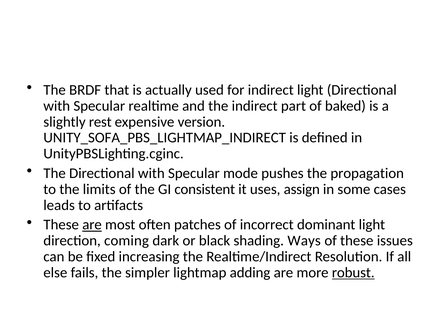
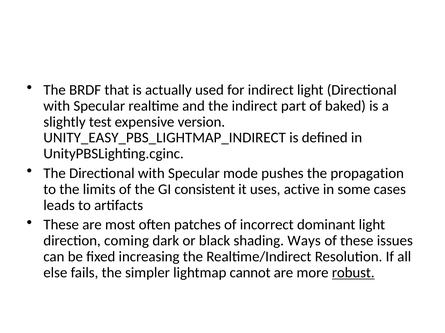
rest: rest -> test
UNITY_SOFA_PBS_LIGHTMAP_INDIRECT: UNITY_SOFA_PBS_LIGHTMAP_INDIRECT -> UNITY_EASY_PBS_LIGHTMAP_INDIRECT
assign: assign -> active
are at (92, 225) underline: present -> none
adding: adding -> cannot
